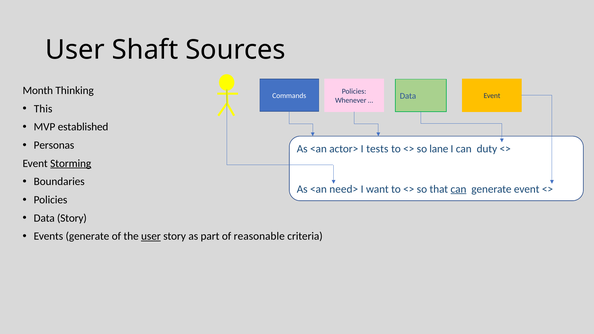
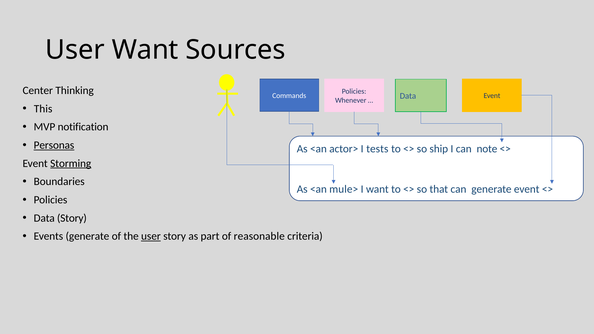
User Shaft: Shaft -> Want
Month: Month -> Center
established: established -> notification
Personas underline: none -> present
lane: lane -> ship
duty: duty -> note
need>: need> -> mule>
can at (458, 189) underline: present -> none
